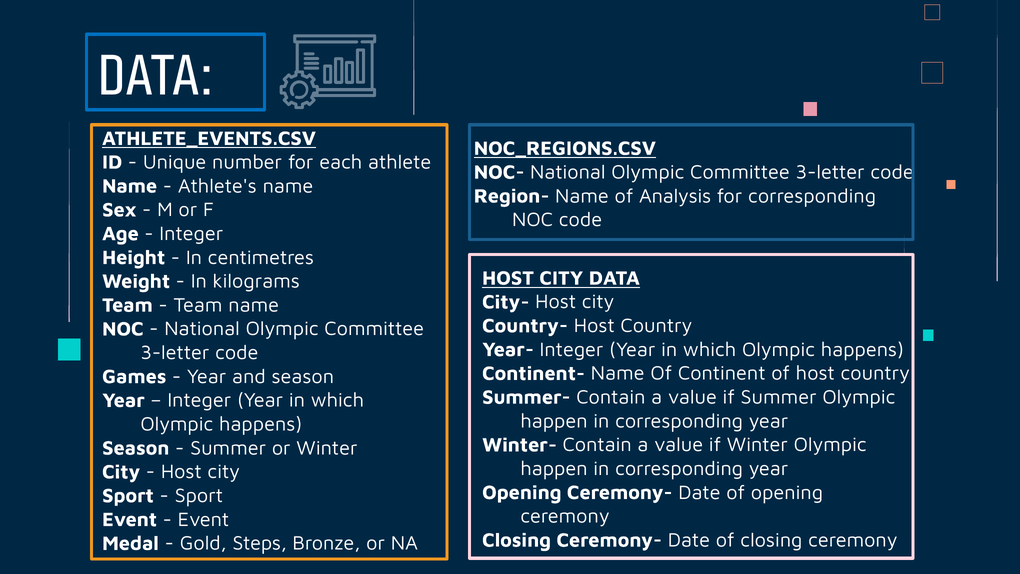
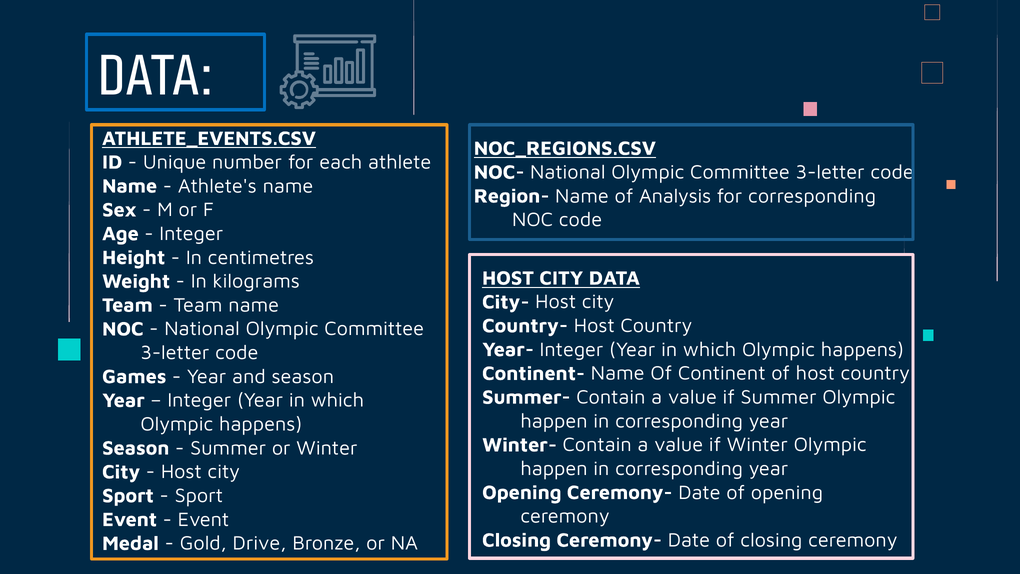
Steps: Steps -> Drive
